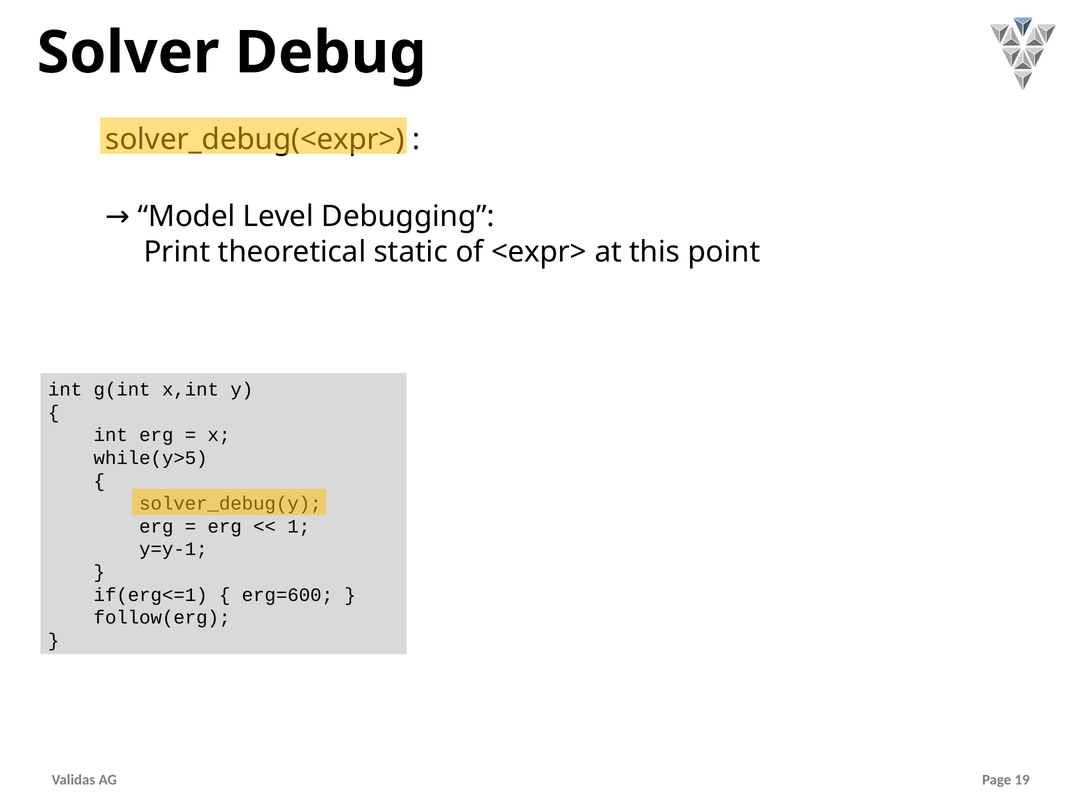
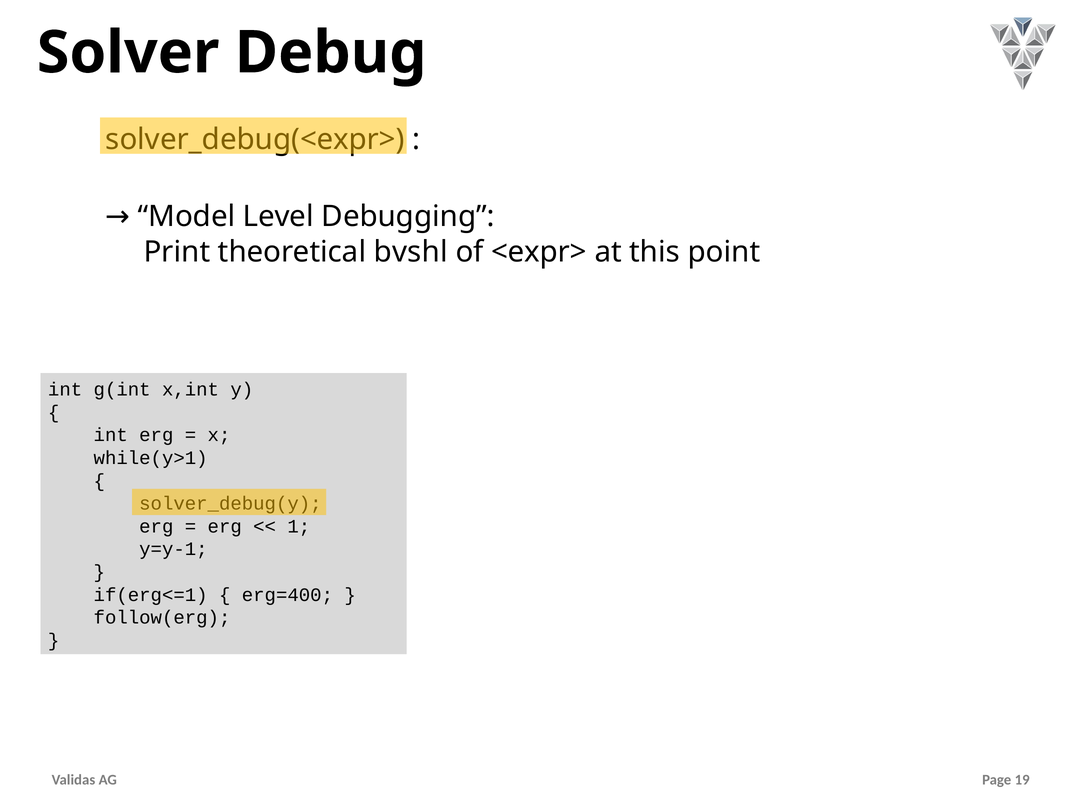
static: static -> bvshl
while(y>5: while(y>5 -> while(y>1
erg=600: erg=600 -> erg=400
